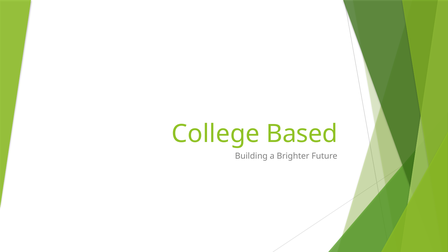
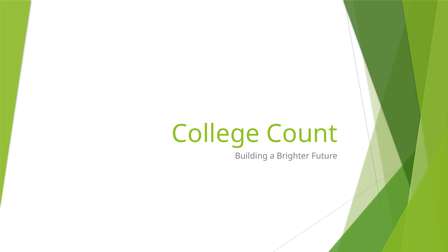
Based: Based -> Count
